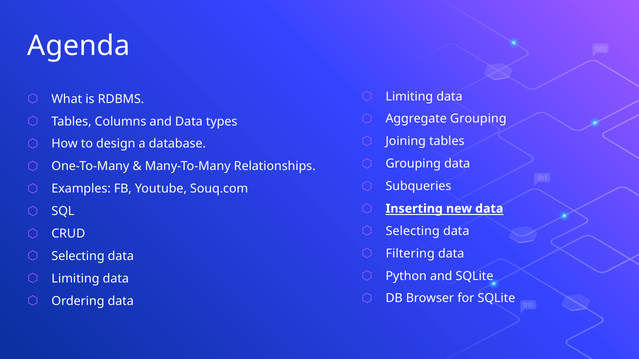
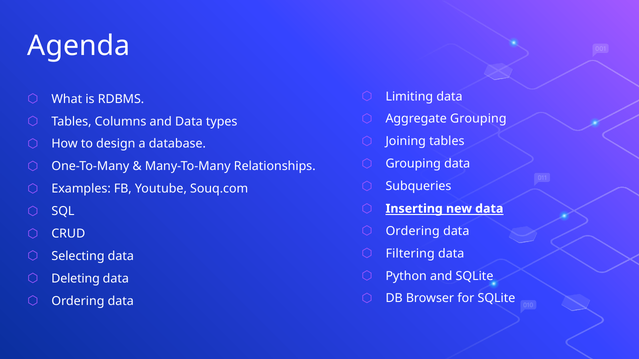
Selecting at (413, 231): Selecting -> Ordering
Limiting at (75, 279): Limiting -> Deleting
